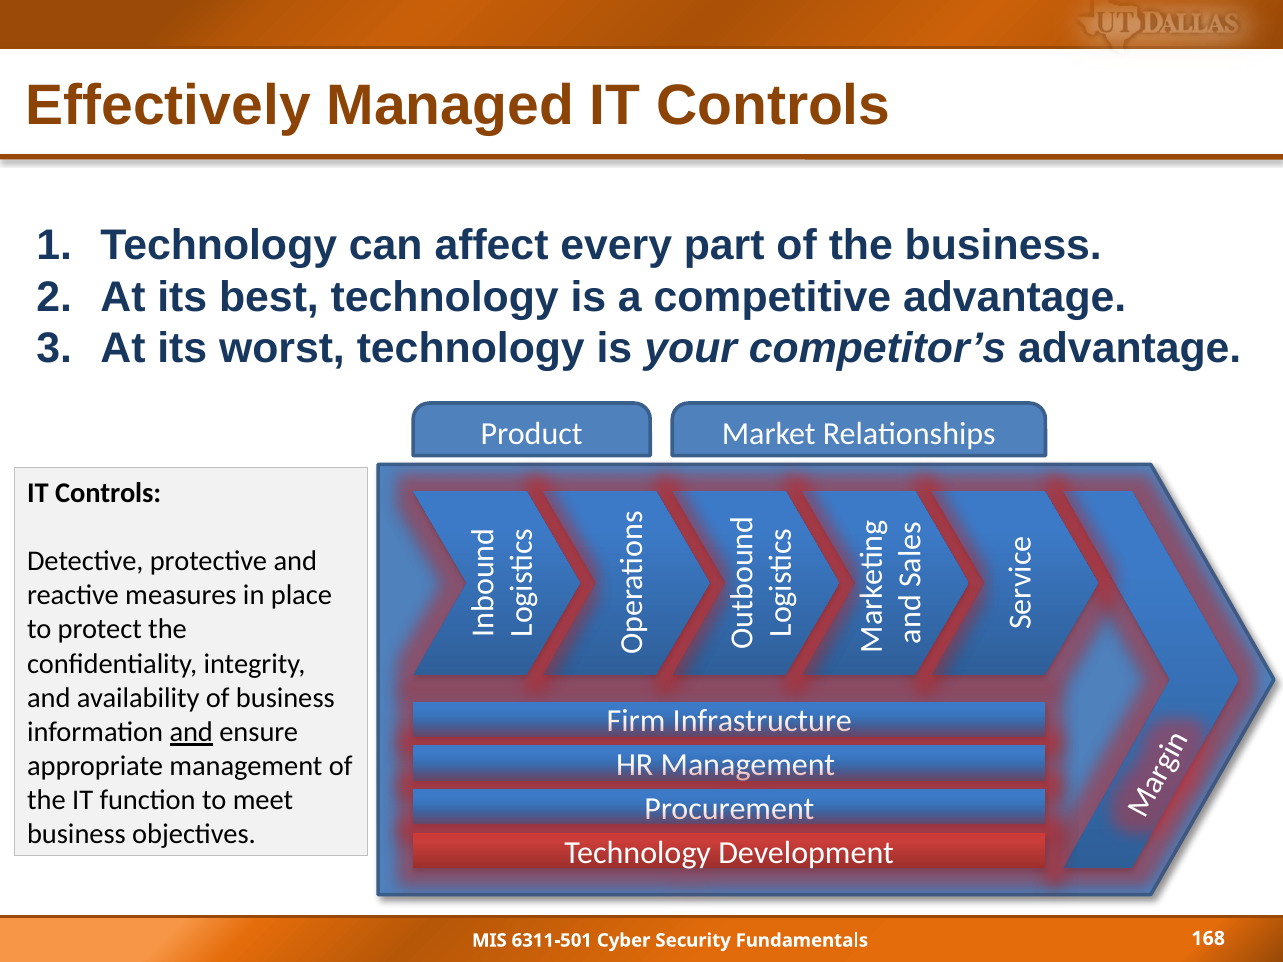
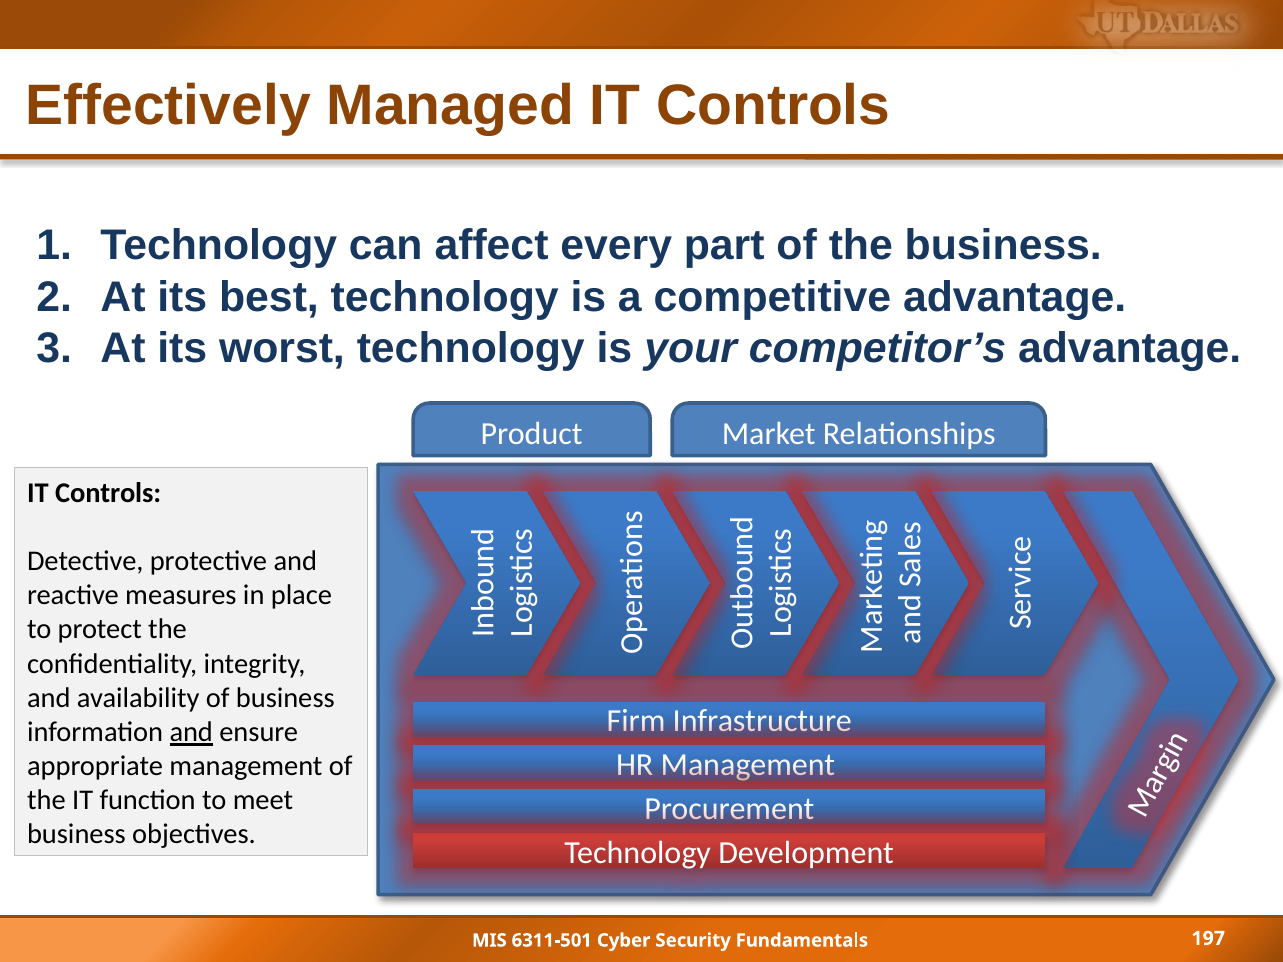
168: 168 -> 197
